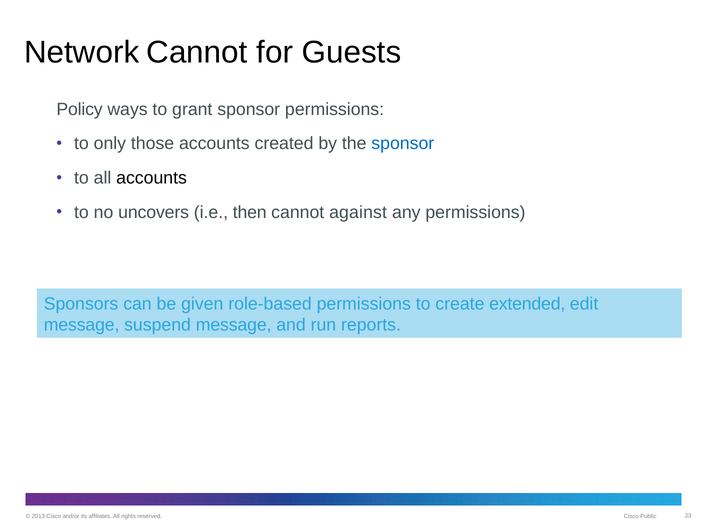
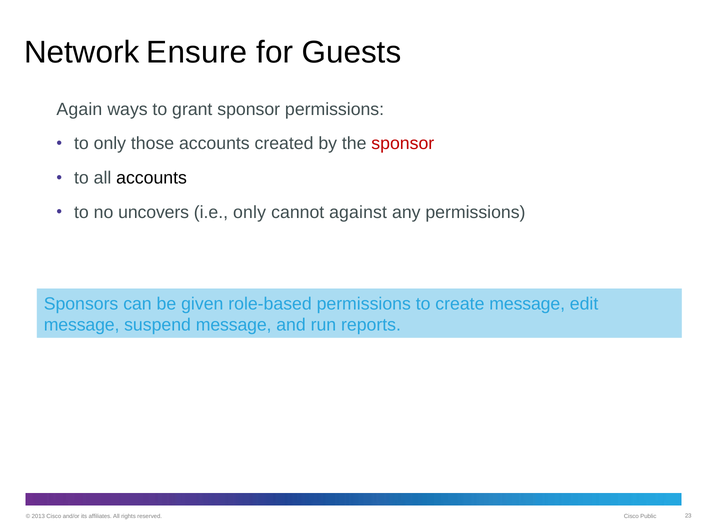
Network Cannot: Cannot -> Ensure
Policy: Policy -> Again
sponsor at (403, 144) colour: blue -> red
i.e then: then -> only
create extended: extended -> message
